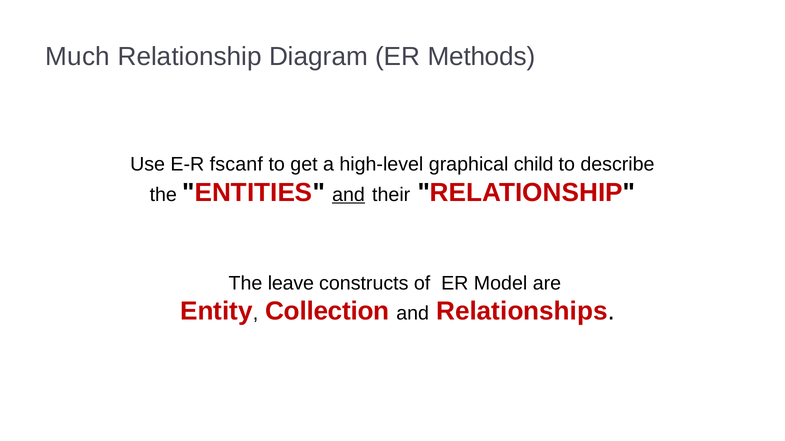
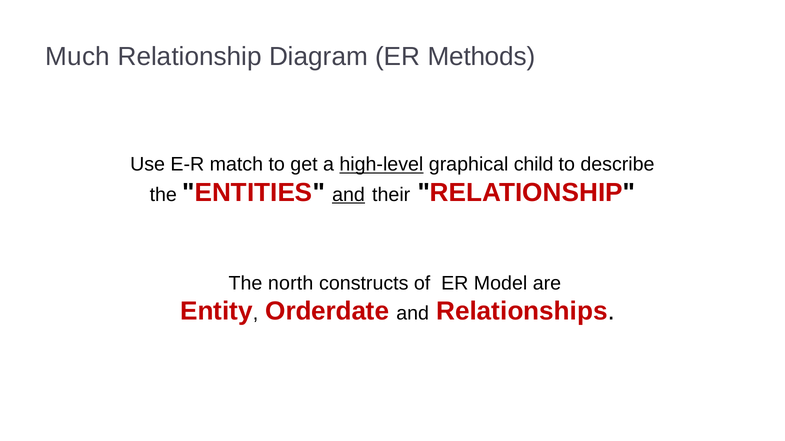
fscanf: fscanf -> match
high-level underline: none -> present
leave: leave -> north
Collection: Collection -> Orderdate
